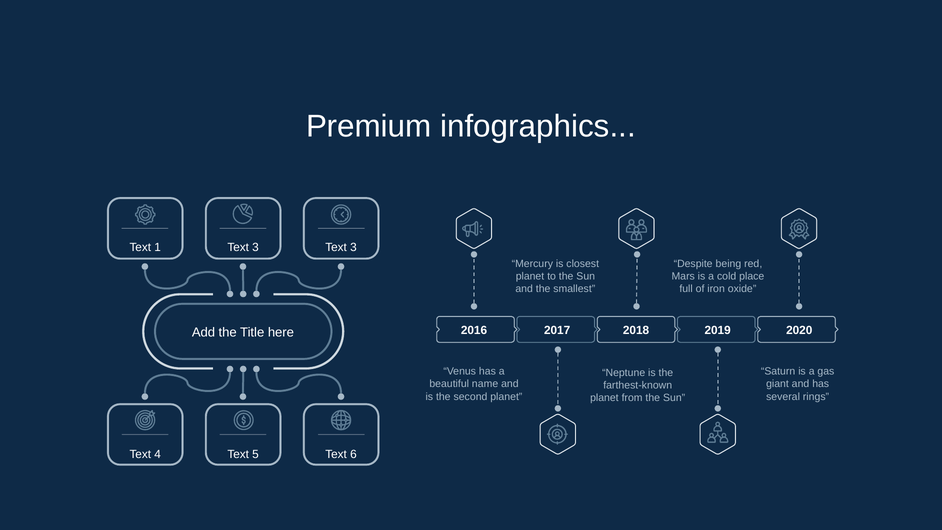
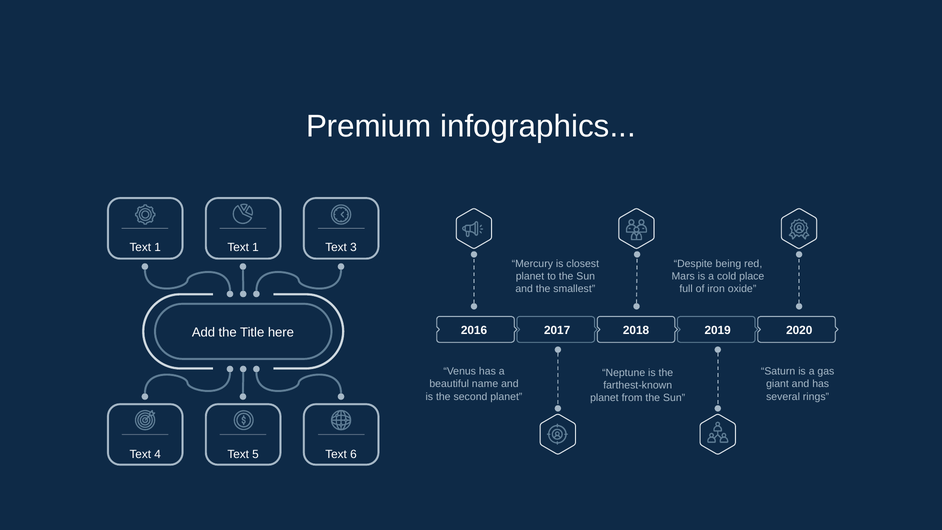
1 Text 3: 3 -> 1
